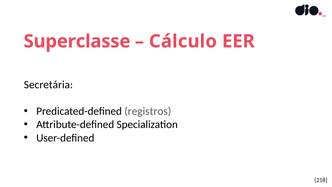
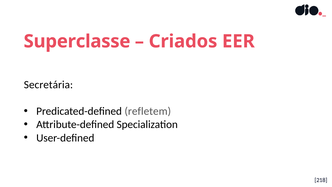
Cálculo: Cálculo -> Criados
registros: registros -> refletem
